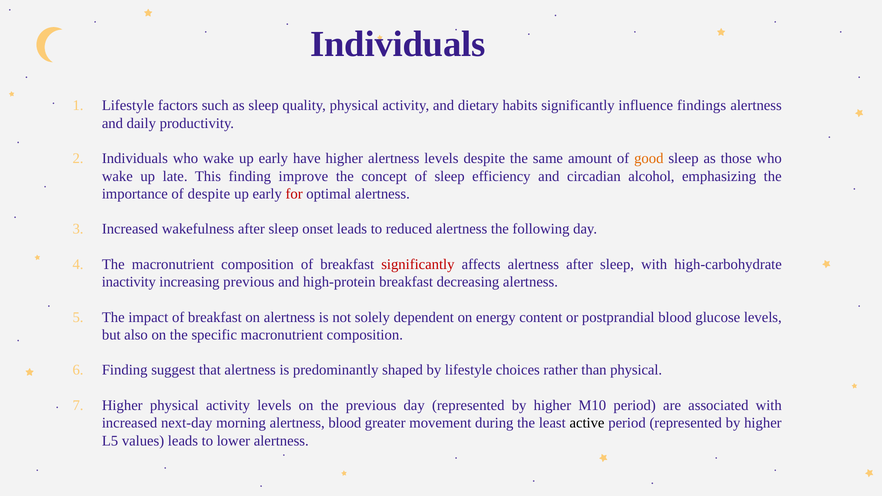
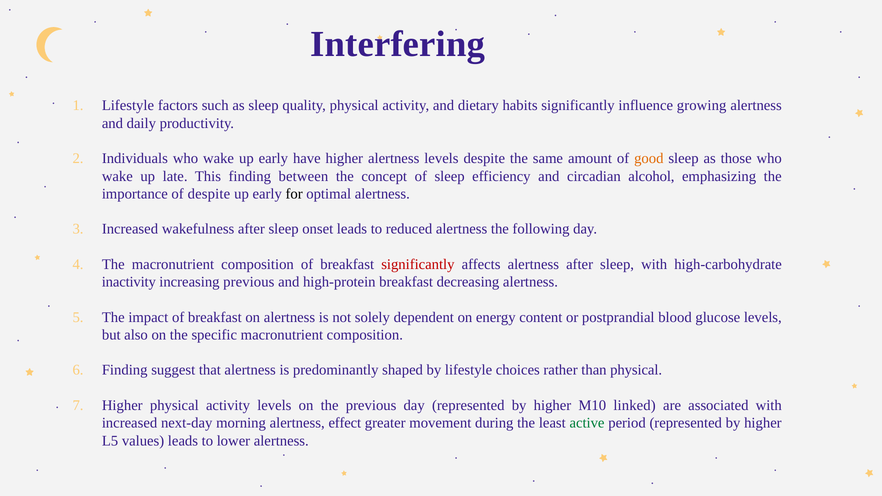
Individuals at (398, 44): Individuals -> Interfering
findings: findings -> growing
improve: improve -> between
for colour: red -> black
M10 period: period -> linked
alertness blood: blood -> effect
active colour: black -> green
